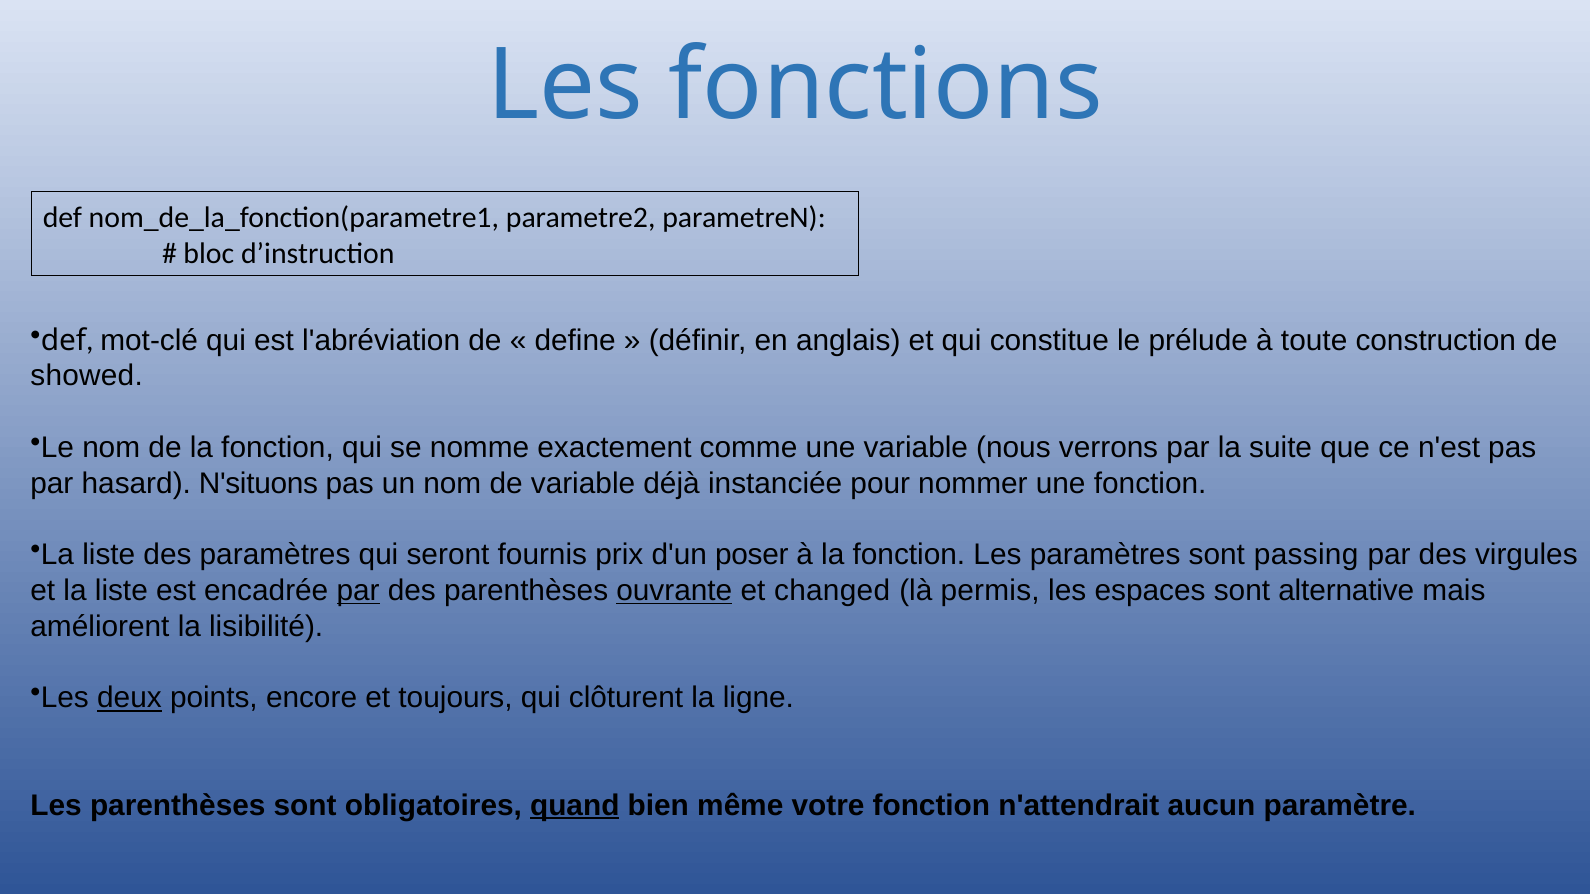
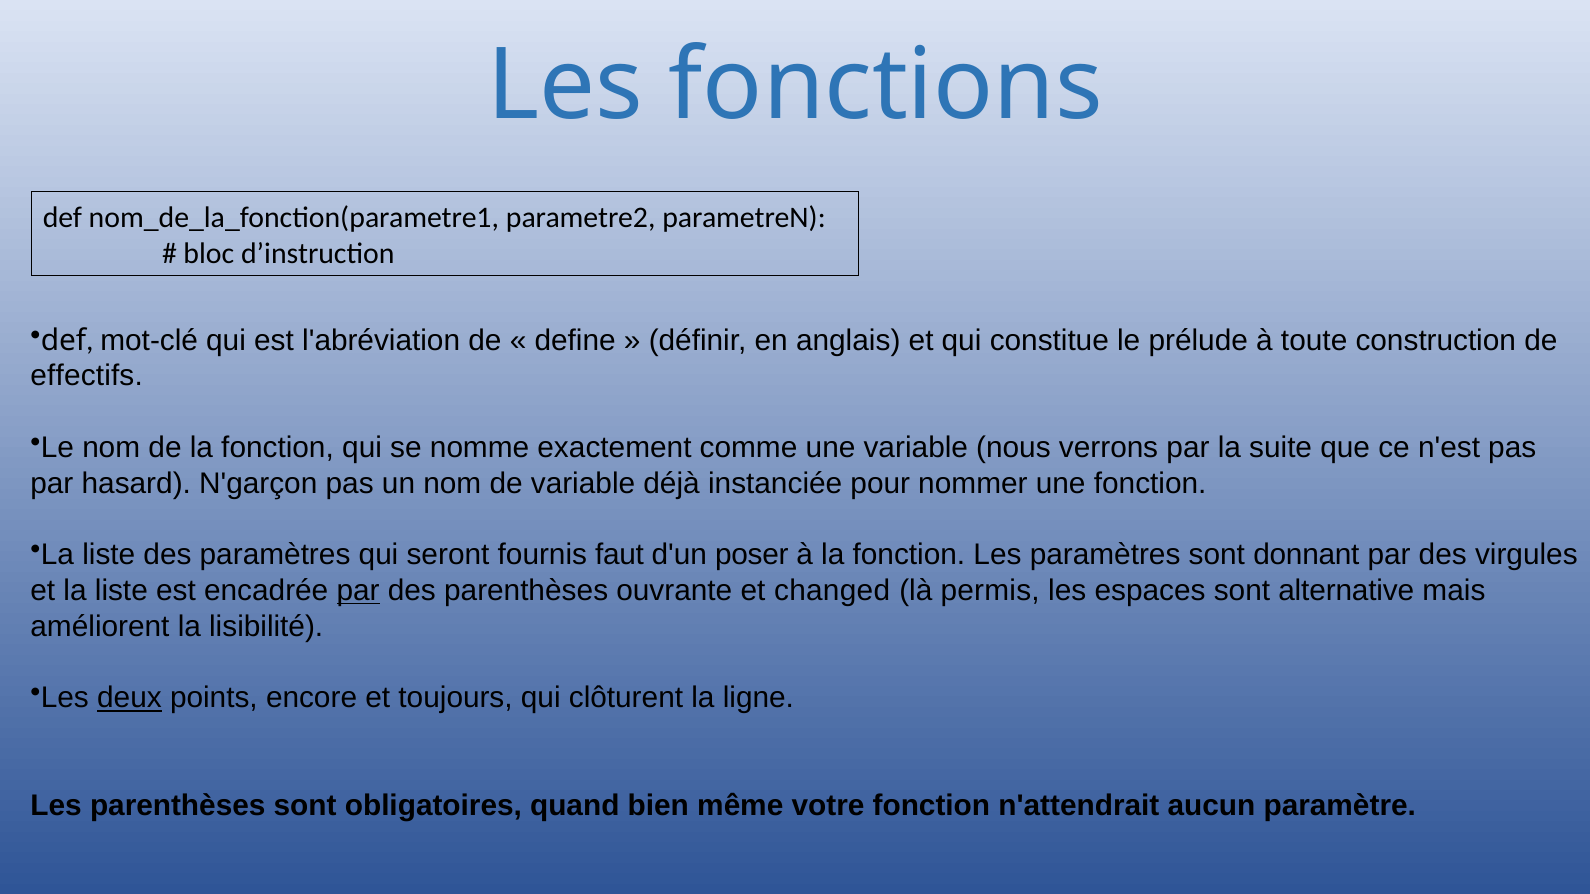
showed: showed -> effectifs
N'situons: N'situons -> N'garçon
prix: prix -> faut
passing: passing -> donnant
ouvrante underline: present -> none
quand underline: present -> none
